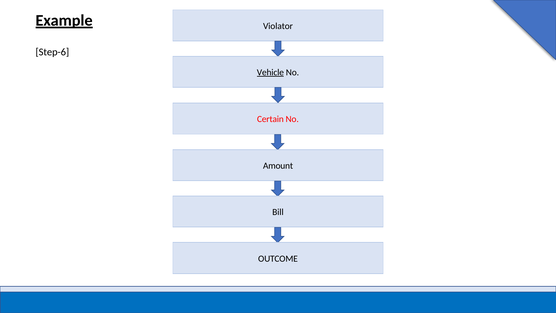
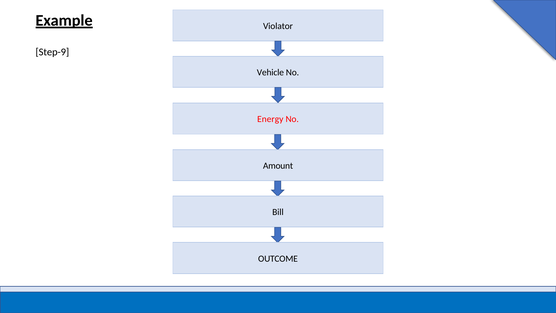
Step-6: Step-6 -> Step-9
Vehicle underline: present -> none
Certain: Certain -> Energy
